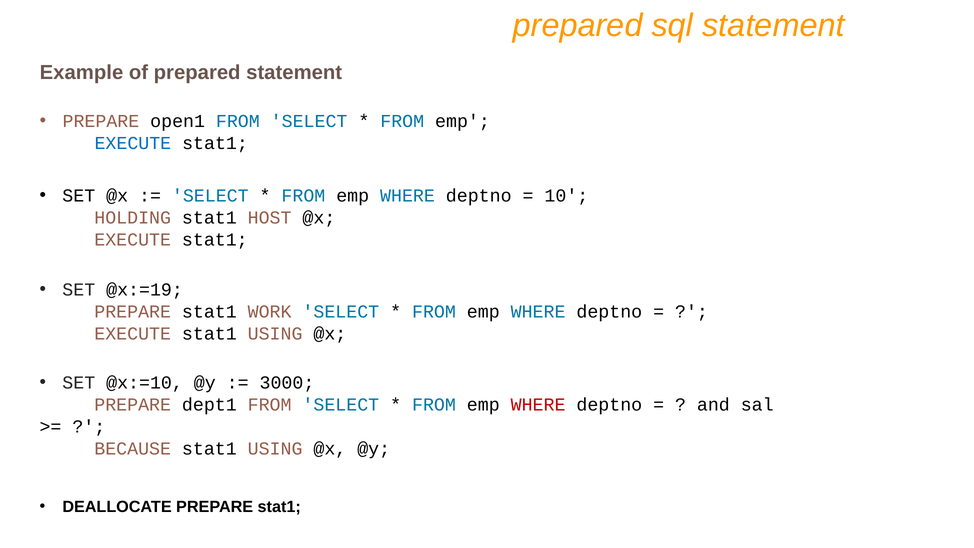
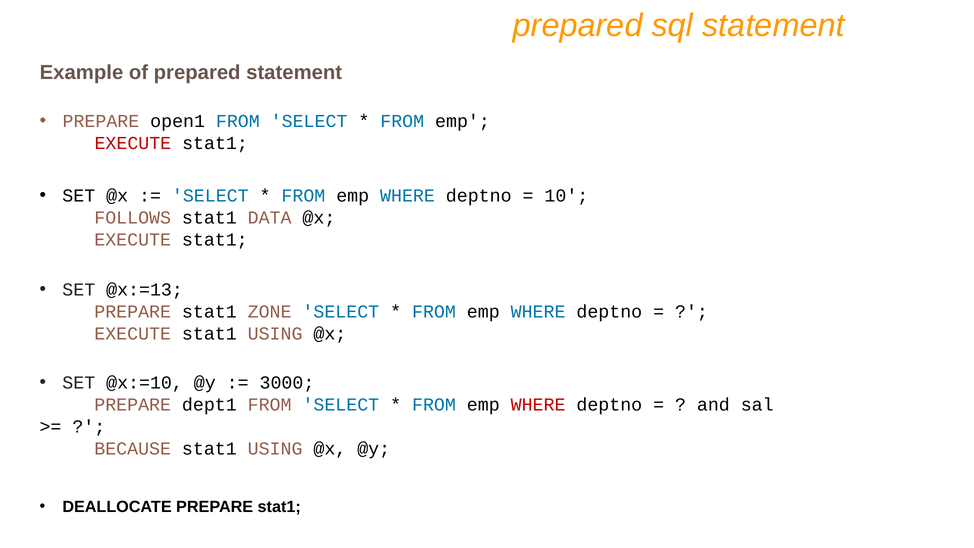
EXECUTE at (133, 143) colour: blue -> red
HOLDING: HOLDING -> FOLLOWS
HOST: HOST -> DATA
@x:=19: @x:=19 -> @x:=13
WORK: WORK -> ZONE
